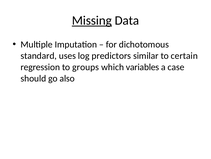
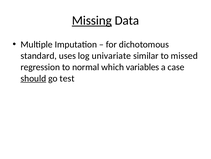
predictors: predictors -> univariate
certain: certain -> missed
groups: groups -> normal
should underline: none -> present
also: also -> test
